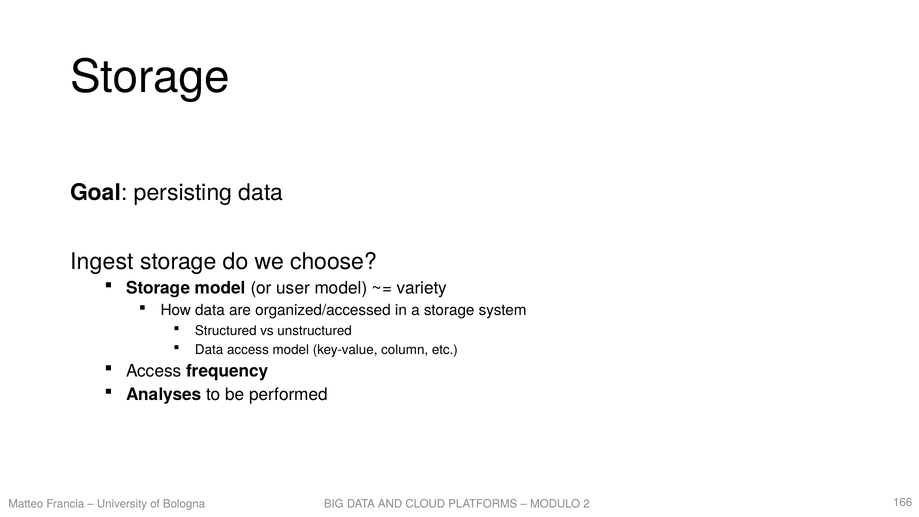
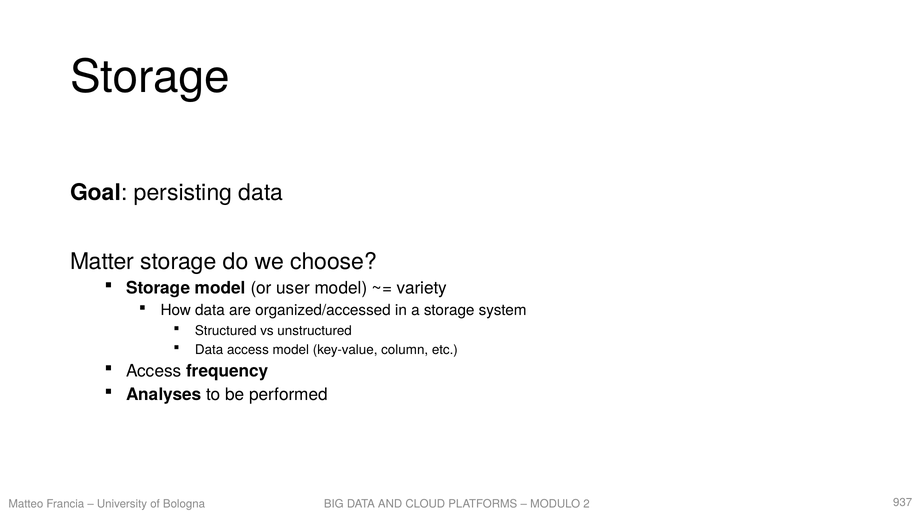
Ingest: Ingest -> Matter
166: 166 -> 937
